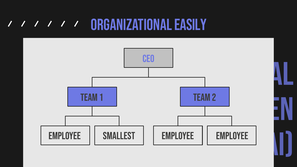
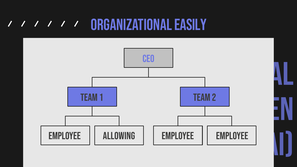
smallest: smallest -> allowing
